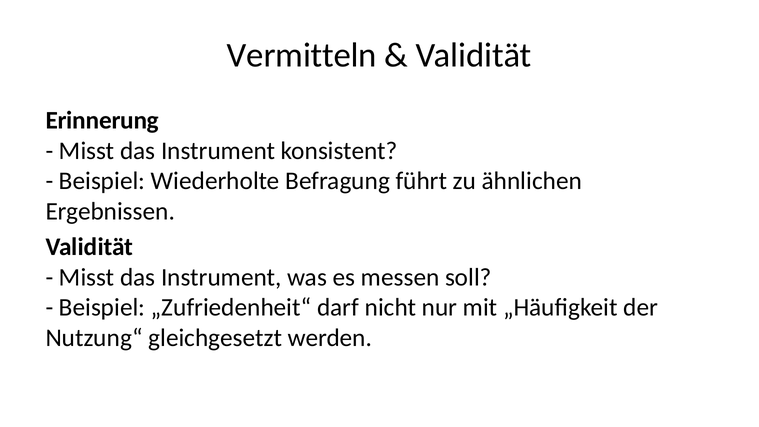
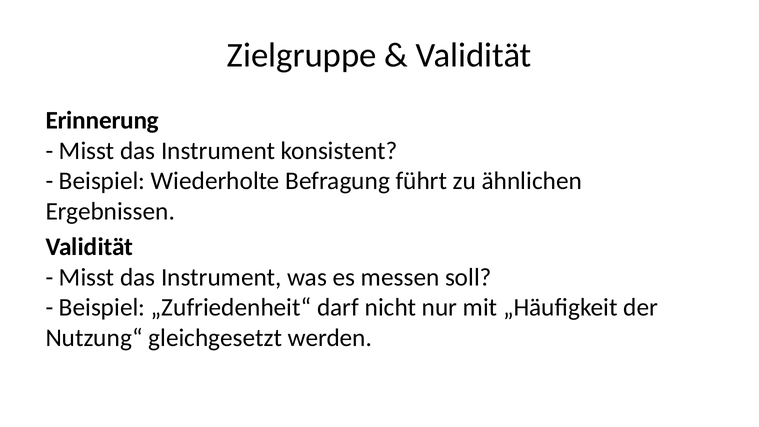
Vermitteln: Vermitteln -> Zielgruppe
